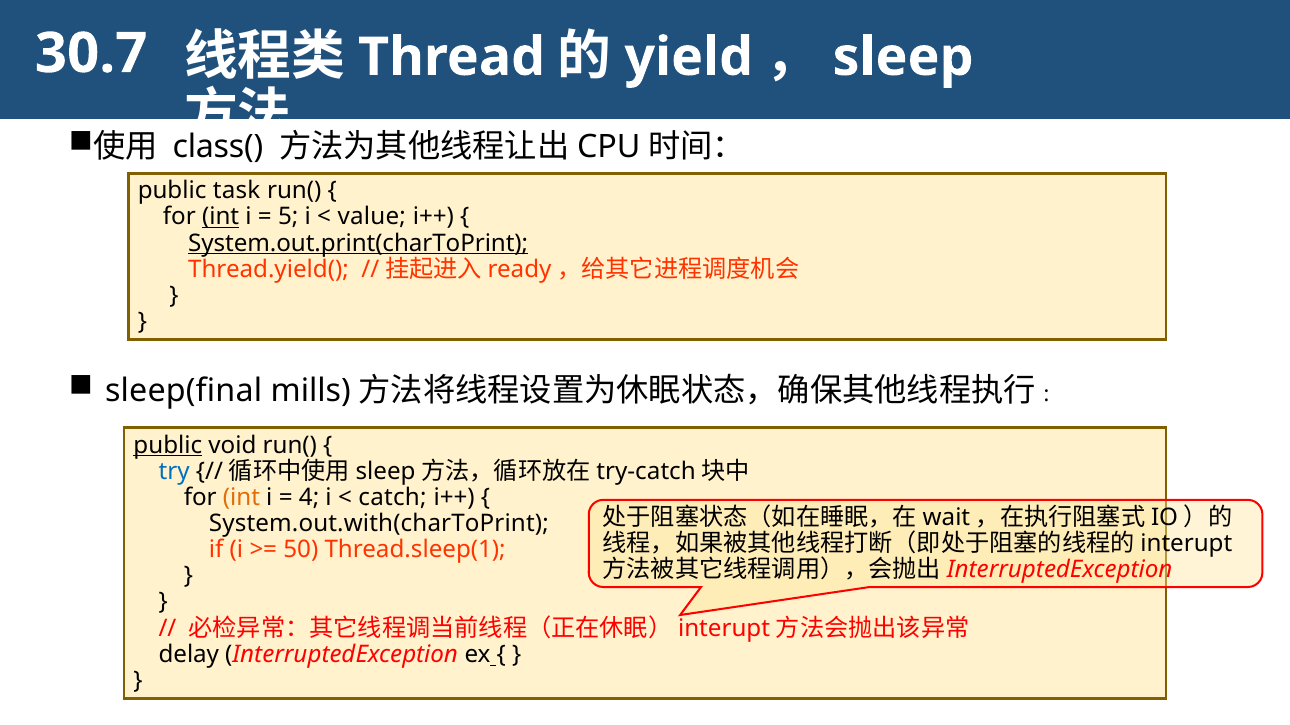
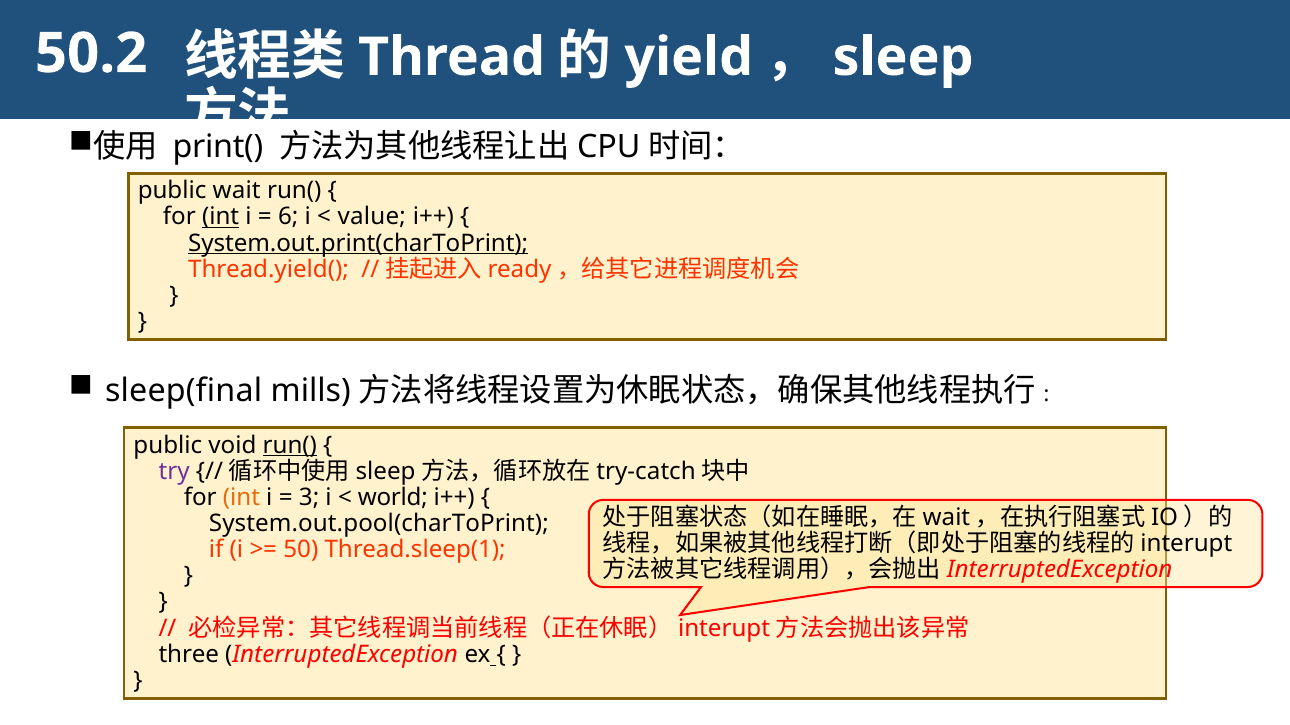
30.7: 30.7 -> 50.2
class(: class( -> print(
task: task -> wait
5: 5 -> 6
public at (168, 446) underline: present -> none
run( at (290, 446) underline: none -> present
try colour: blue -> purple
4: 4 -> 3
catch: catch -> world
System.out.with(charToPrint: System.out.with(charToPrint -> System.out.pool(charToPrint
delay: delay -> three
